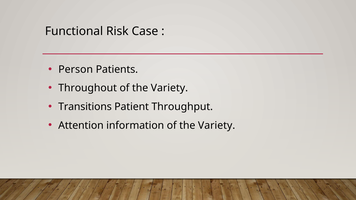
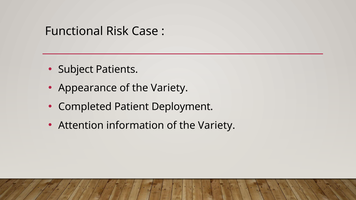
Person: Person -> Subject
Throughout: Throughout -> Appearance
Transitions: Transitions -> Completed
Throughput: Throughput -> Deployment
